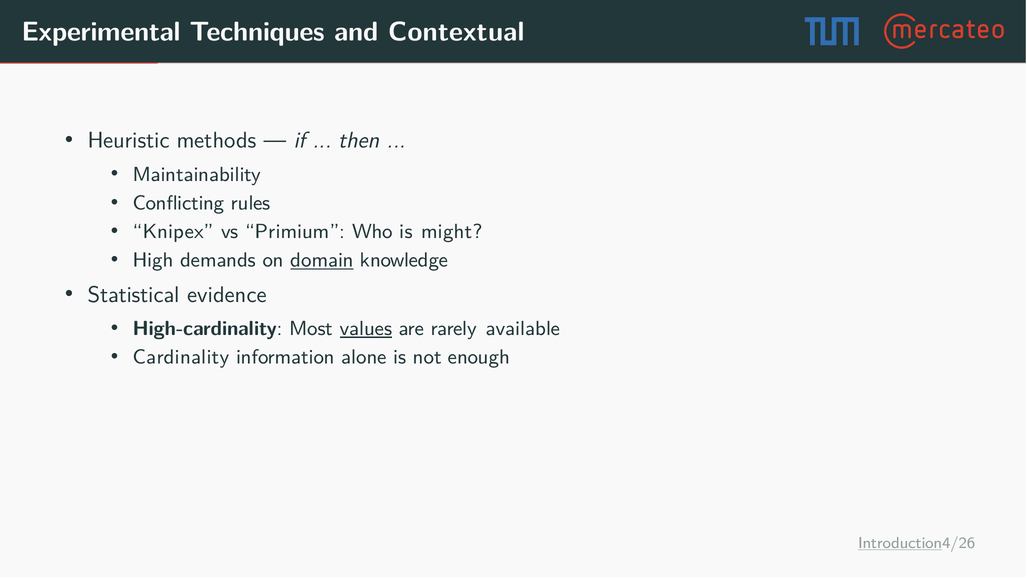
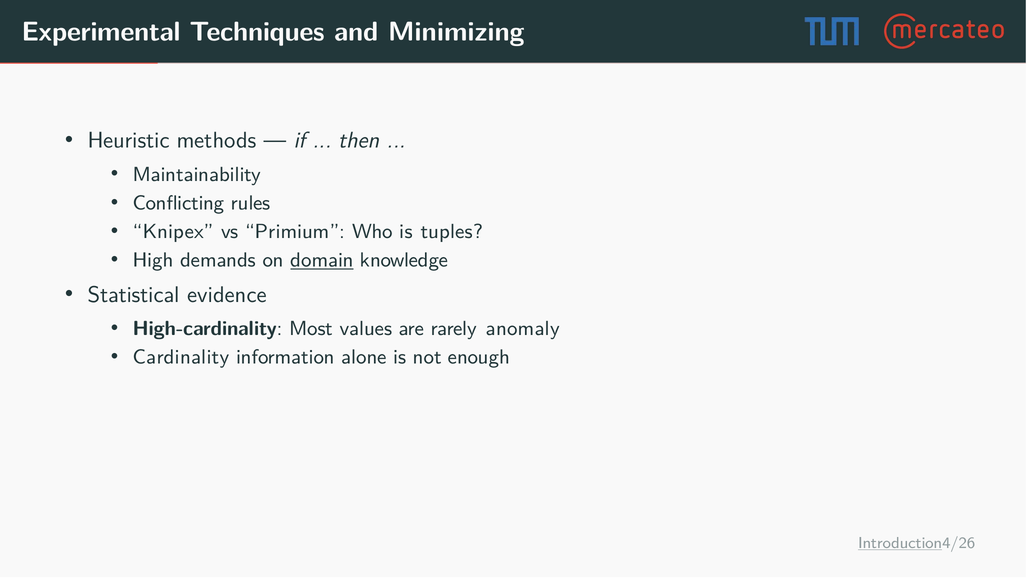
Contextual: Contextual -> Minimizing
might: might -> tuples
values underline: present -> none
available: available -> anomaly
